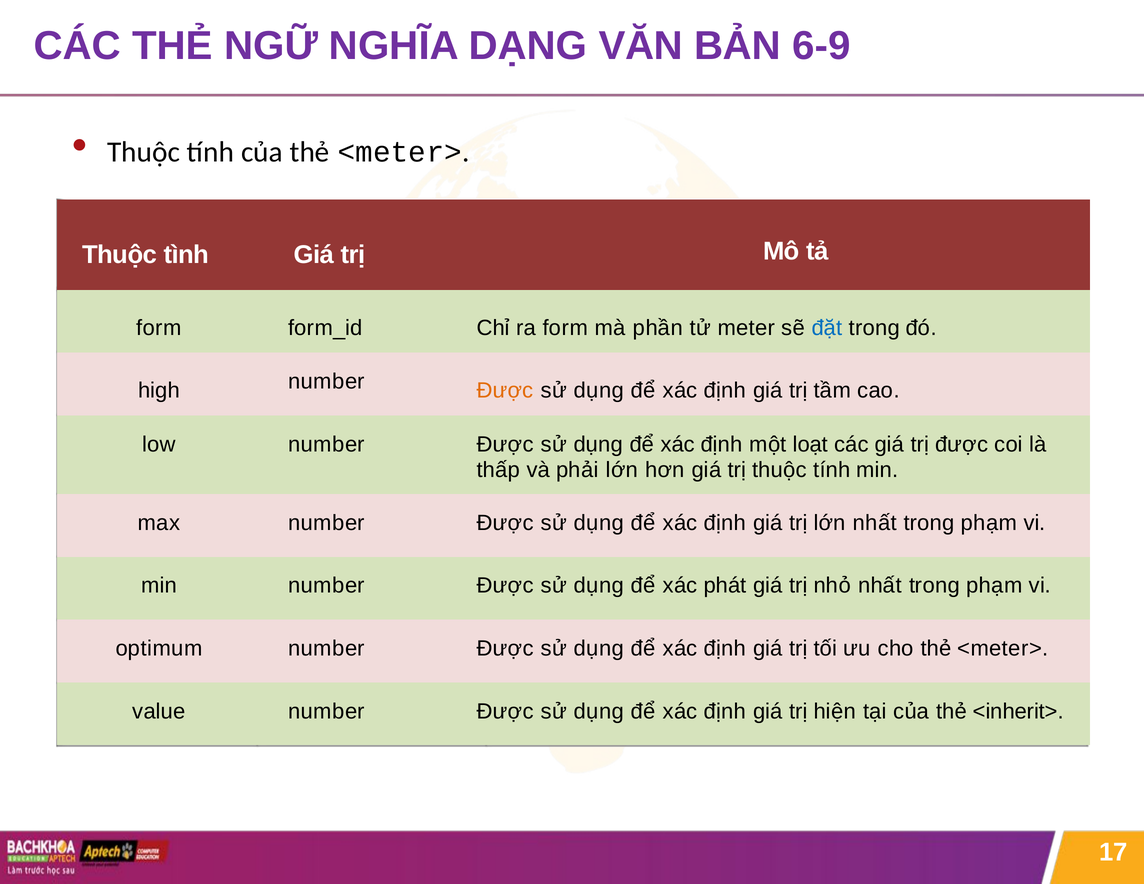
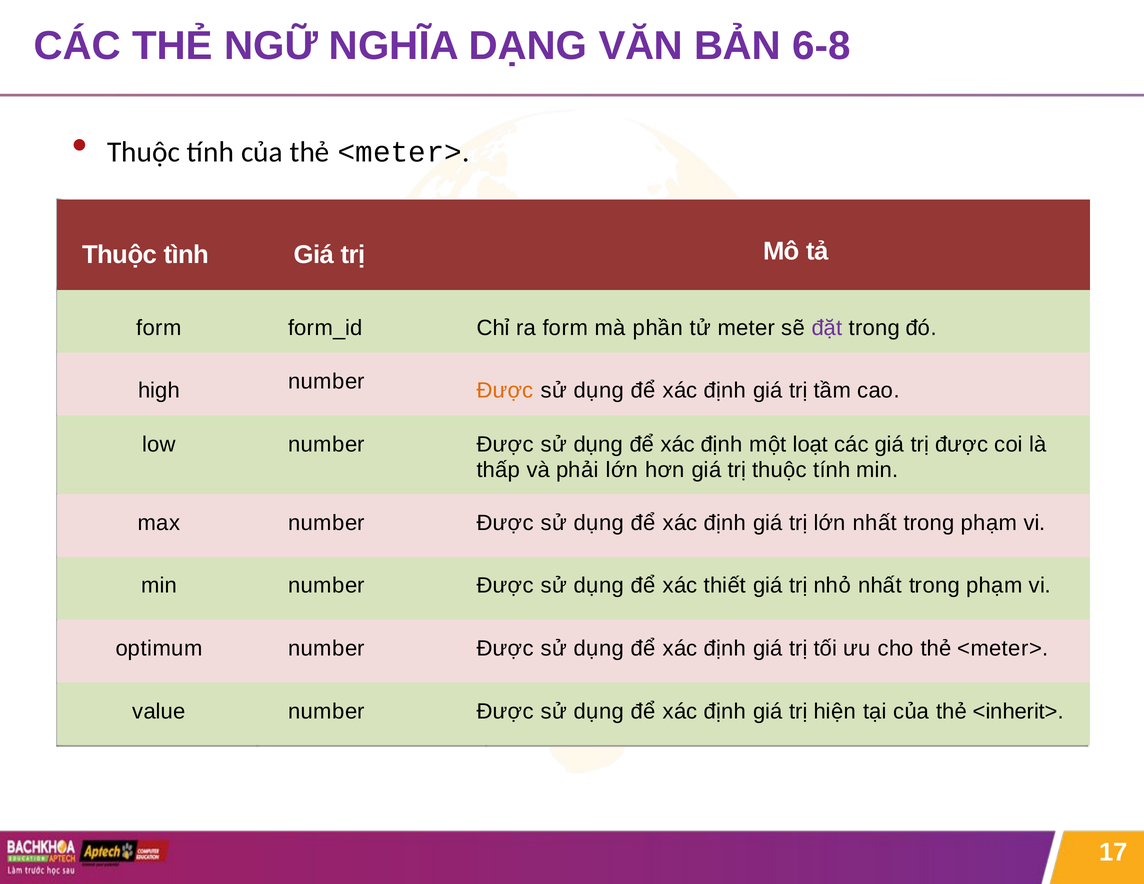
6-9: 6-9 -> 6-8
đặt colour: blue -> purple
phát: phát -> thiết
